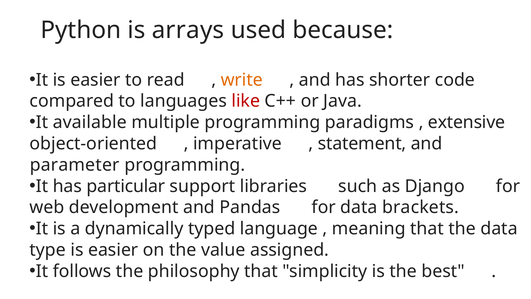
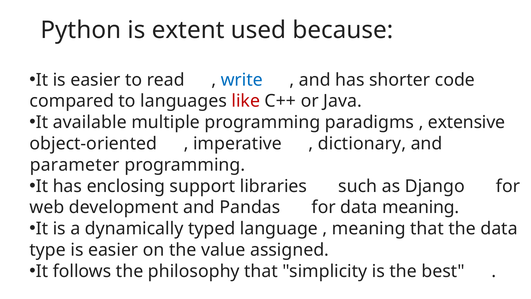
arrays: arrays -> extent
write colour: orange -> blue
statement: statement -> dictionary
particular: particular -> enclosing
data brackets: brackets -> meaning
